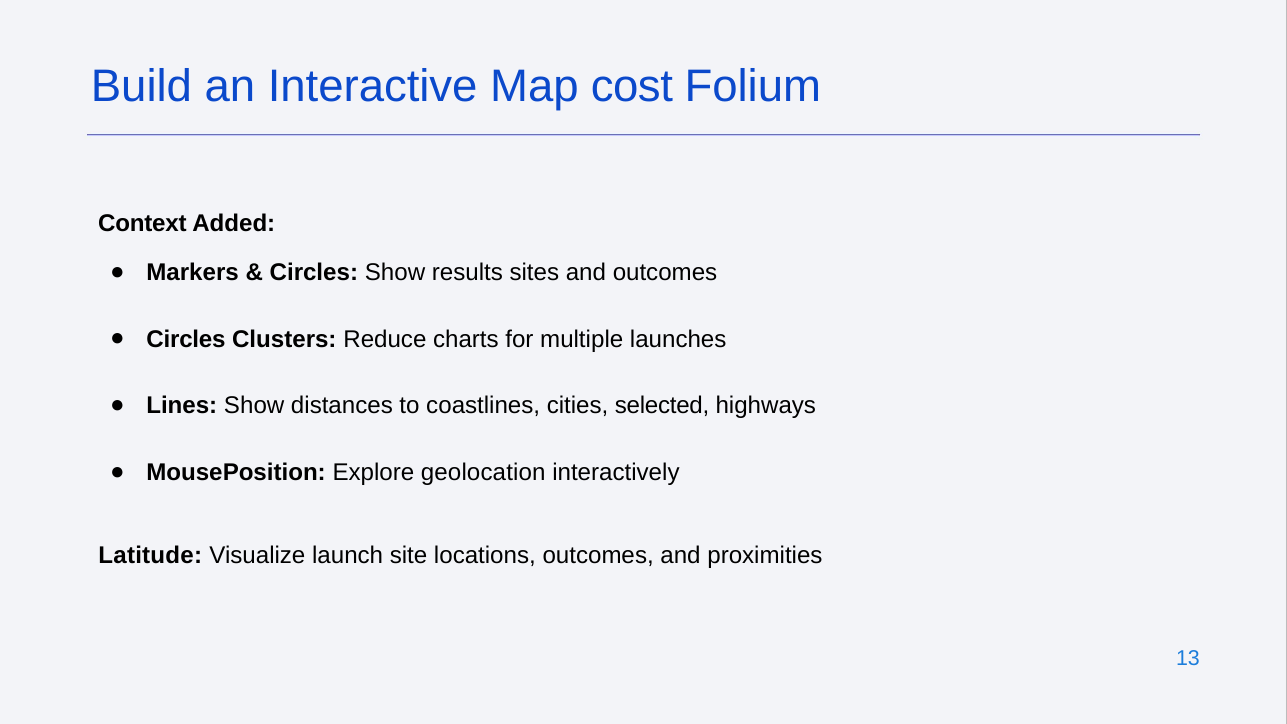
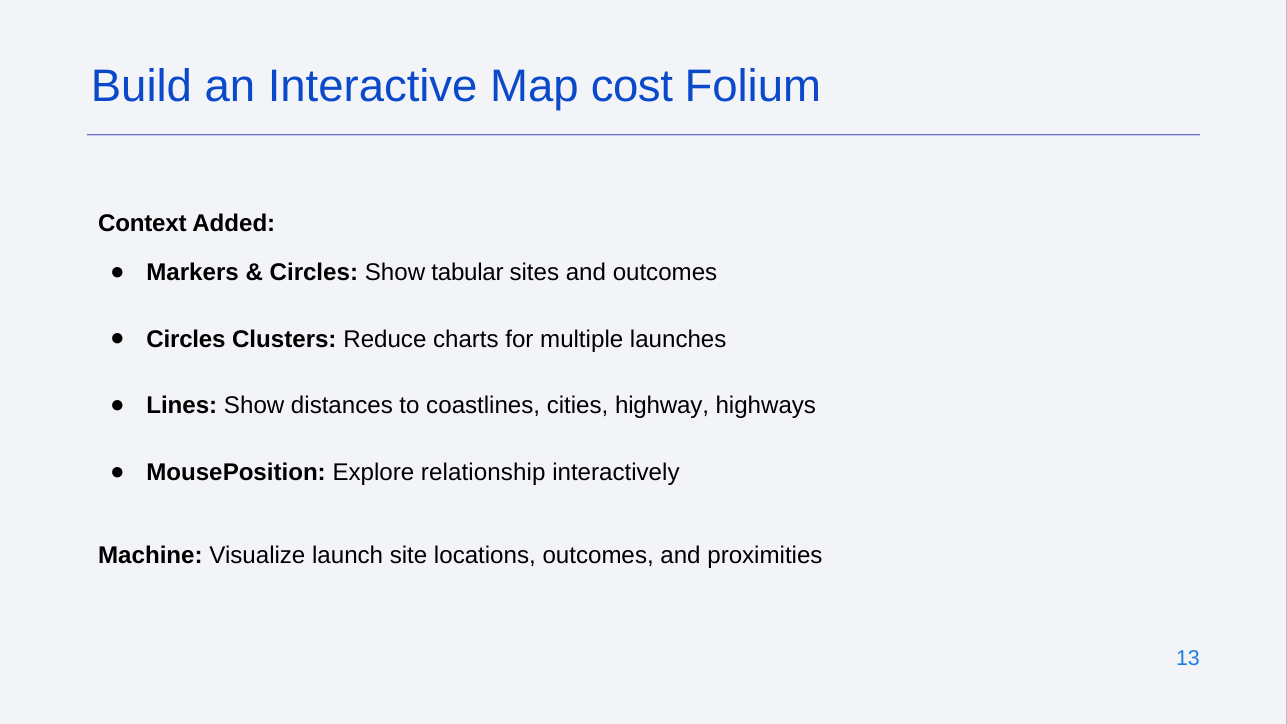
results: results -> tabular
selected: selected -> highway
geolocation: geolocation -> relationship
Latitude: Latitude -> Machine
